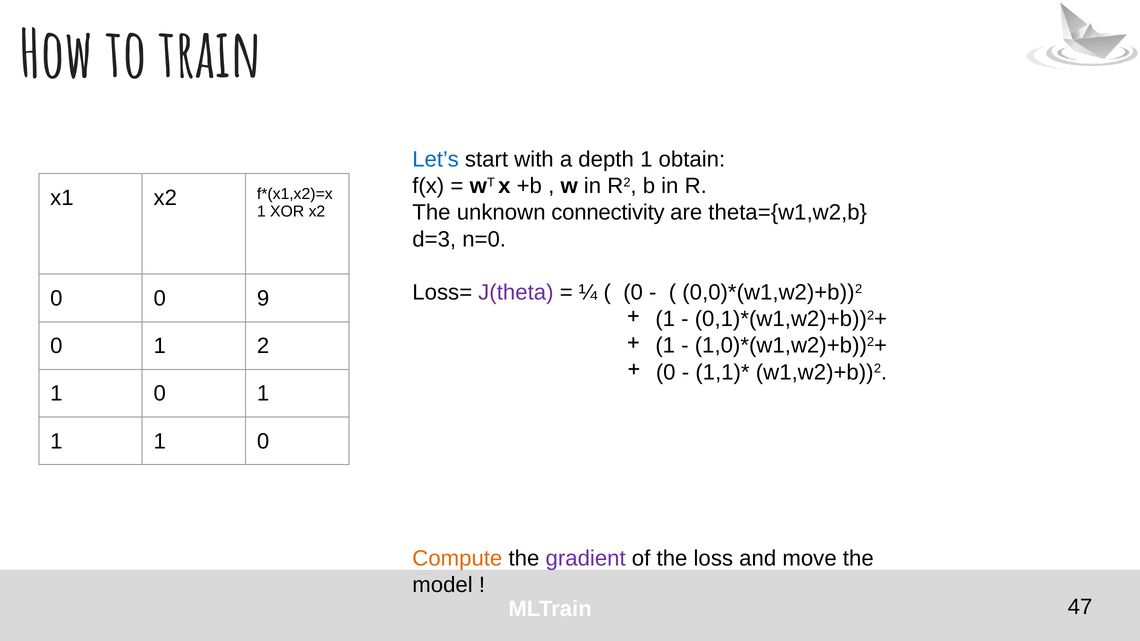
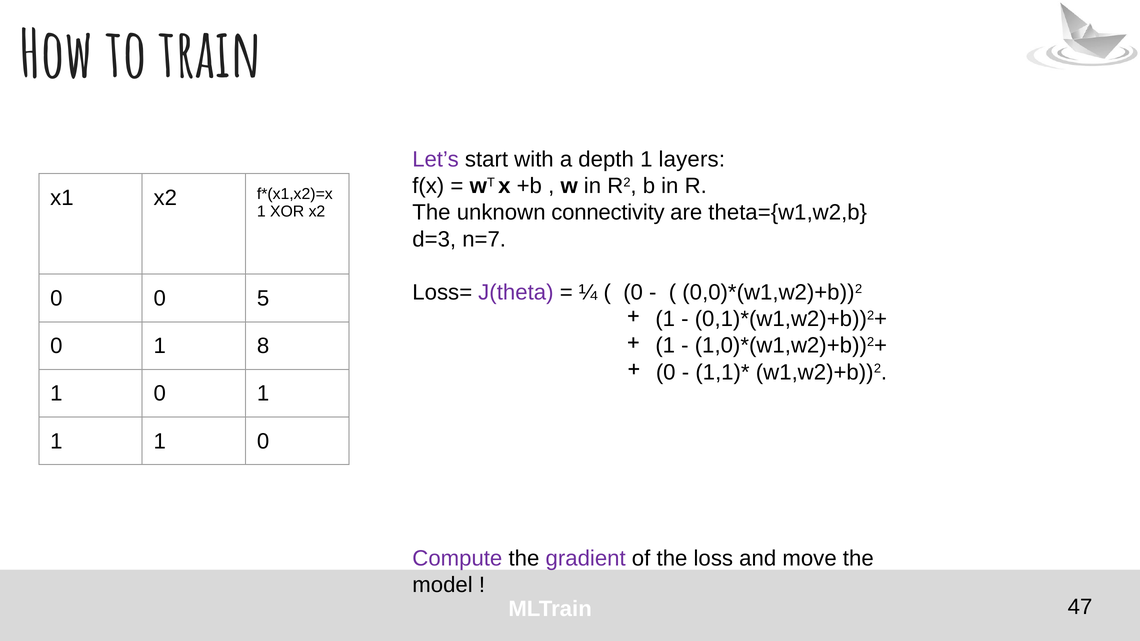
Let’s colour: blue -> purple
obtain: obtain -> layers
n=0: n=0 -> n=7
9: 9 -> 5
2: 2 -> 8
Compute colour: orange -> purple
